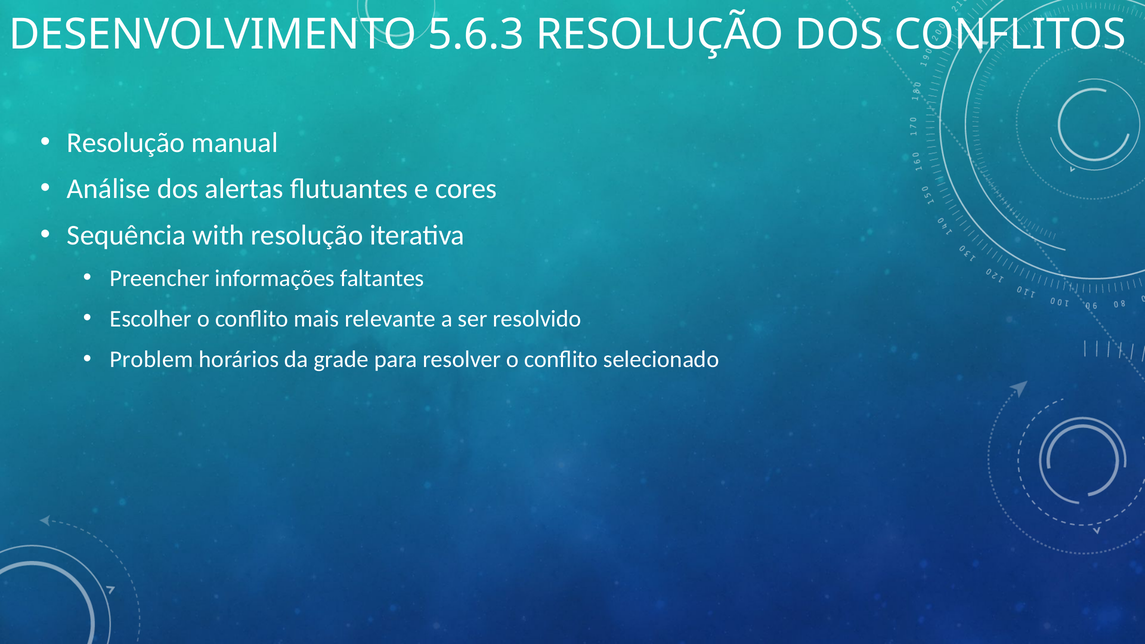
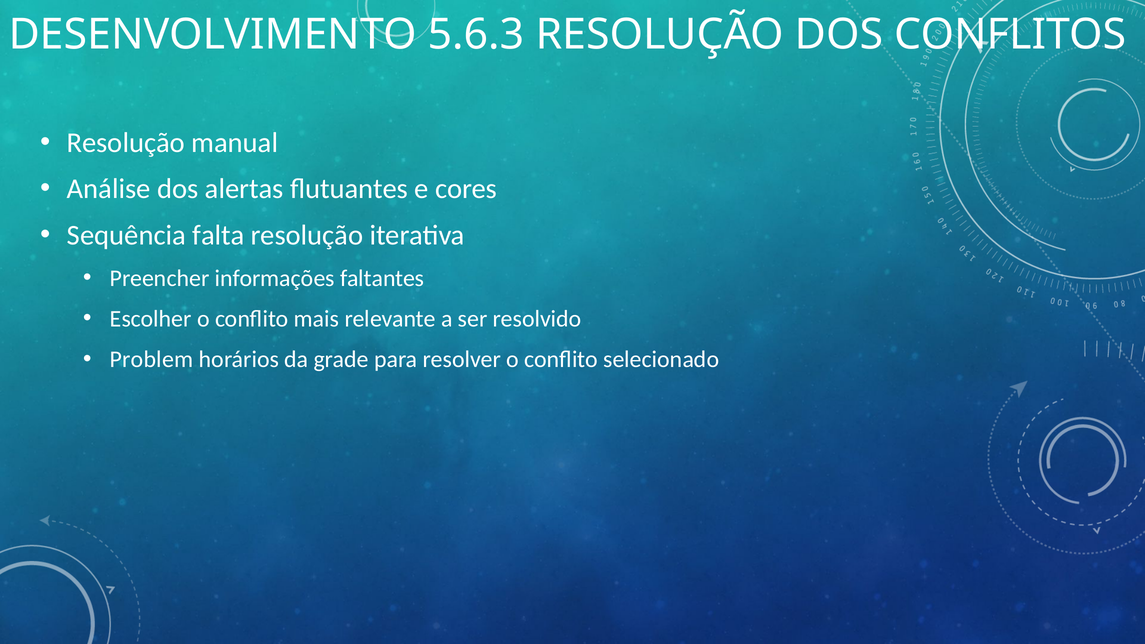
with: with -> falta
